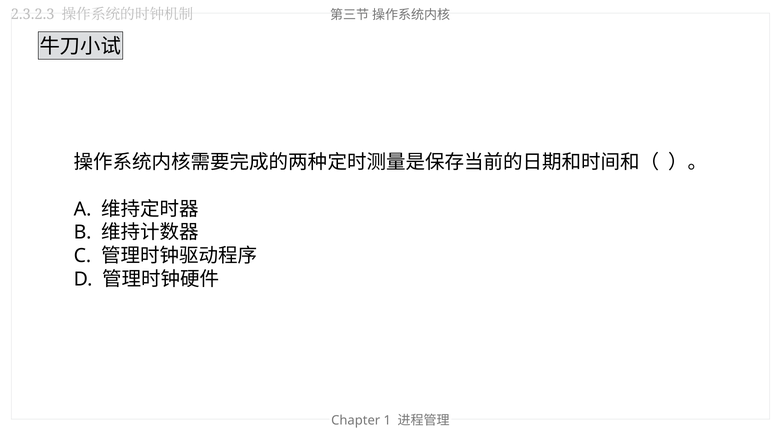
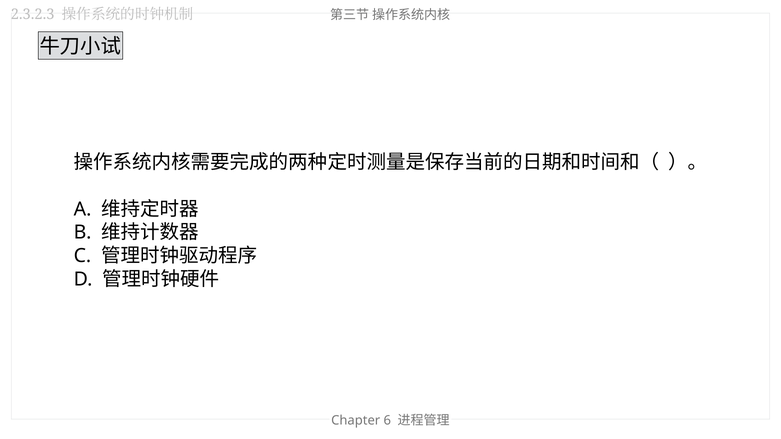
1: 1 -> 6
